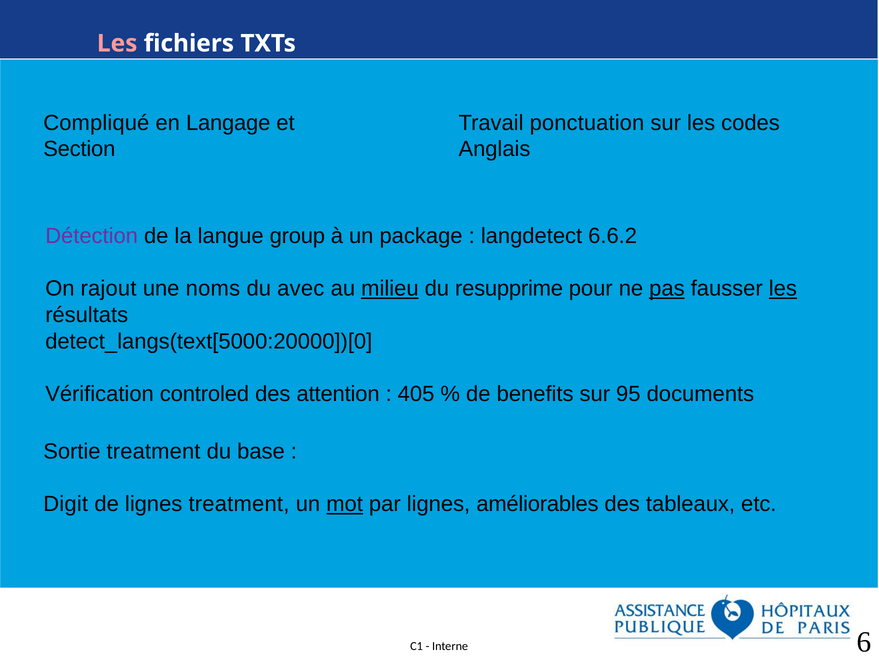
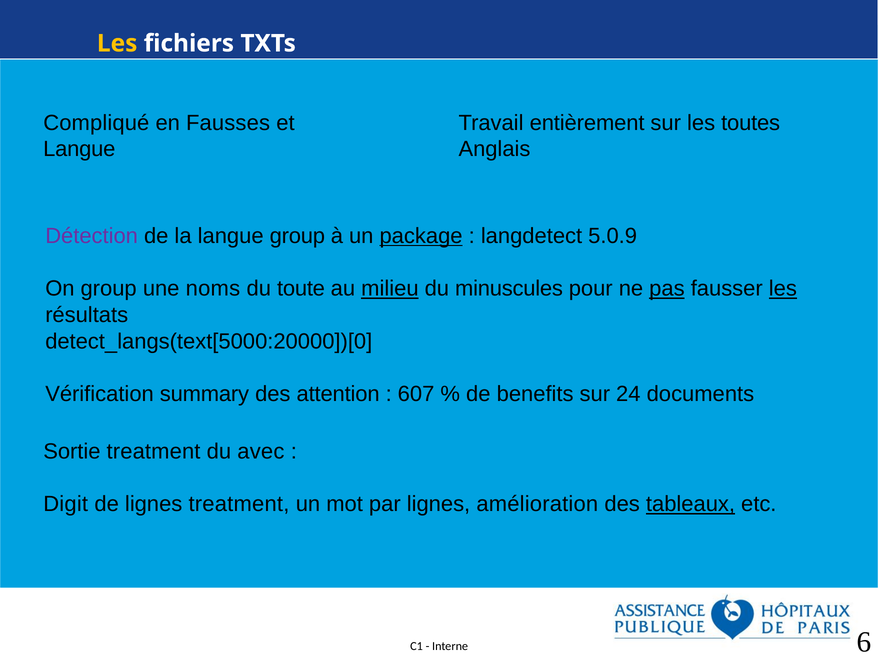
Les at (117, 43) colour: pink -> yellow
Langage: Langage -> Fausses
ponctuation: ponctuation -> entièrement
codes: codes -> toutes
Section at (79, 149): Section -> Langue
package underline: none -> present
6.6.2: 6.6.2 -> 5.0.9
On rajout: rajout -> group
avec: avec -> toute
resupprime: resupprime -> minuscules
controled: controled -> summary
405: 405 -> 607
95: 95 -> 24
base: base -> avec
mot underline: present -> none
améliorables: améliorables -> amélioration
tableaux underline: none -> present
